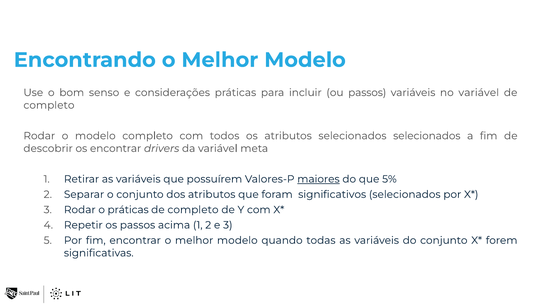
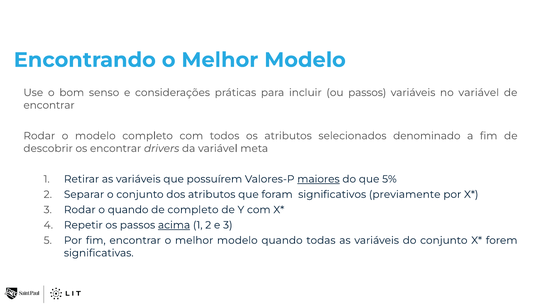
completo at (49, 105): completo -> encontrar
selecionados selecionados: selecionados -> denominado
significativos selecionados: selecionados -> previamente
o práticas: práticas -> quando
acima underline: none -> present
